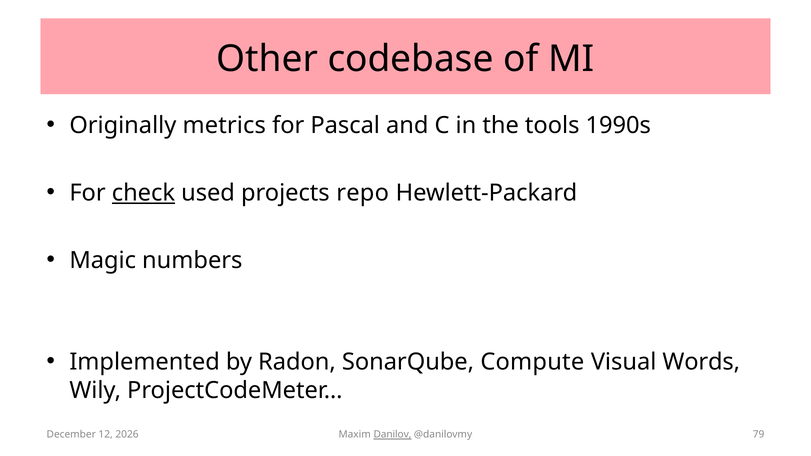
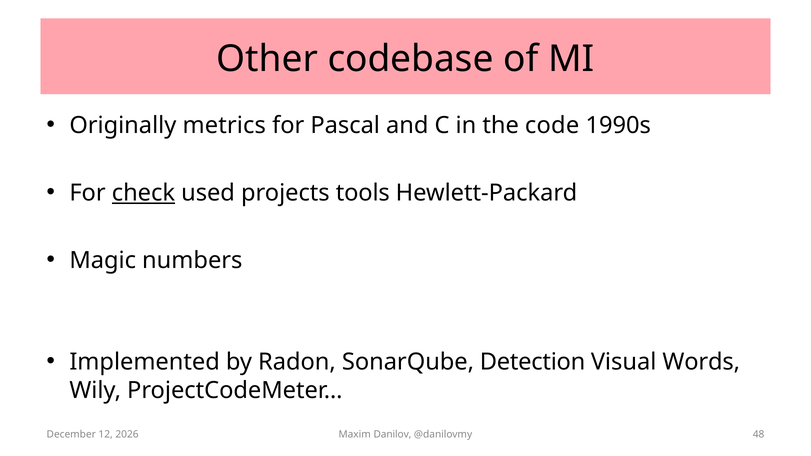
tools: tools -> code
repo: repo -> tools
Compute: Compute -> Detection
Danilov underline: present -> none
79: 79 -> 48
